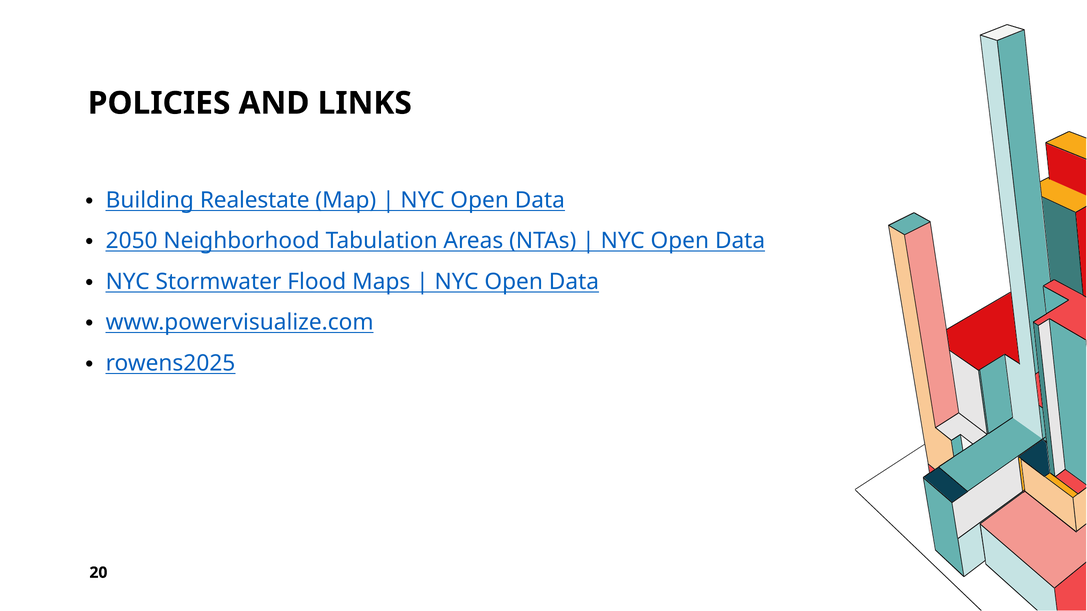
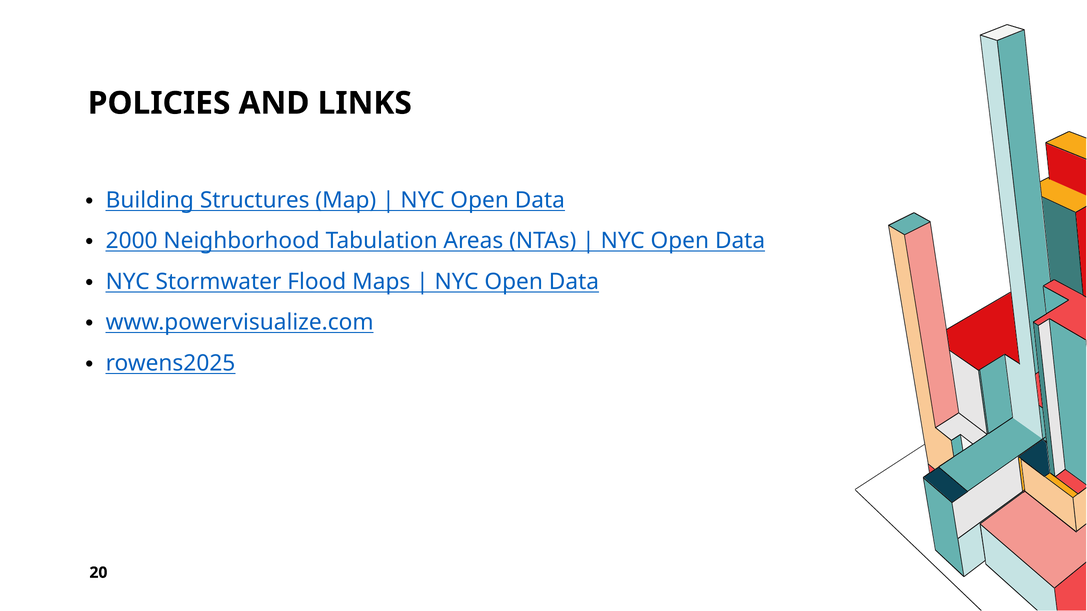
Realestate: Realestate -> Structures
2050: 2050 -> 2000
